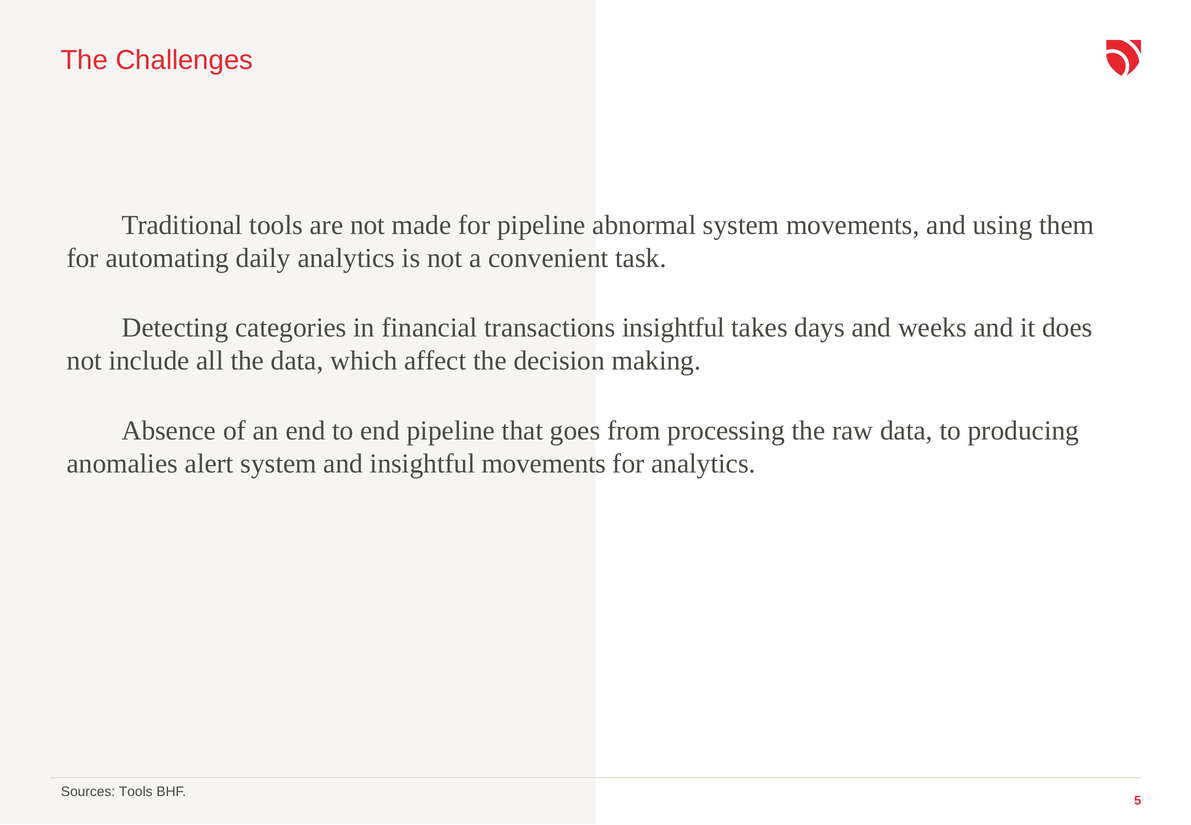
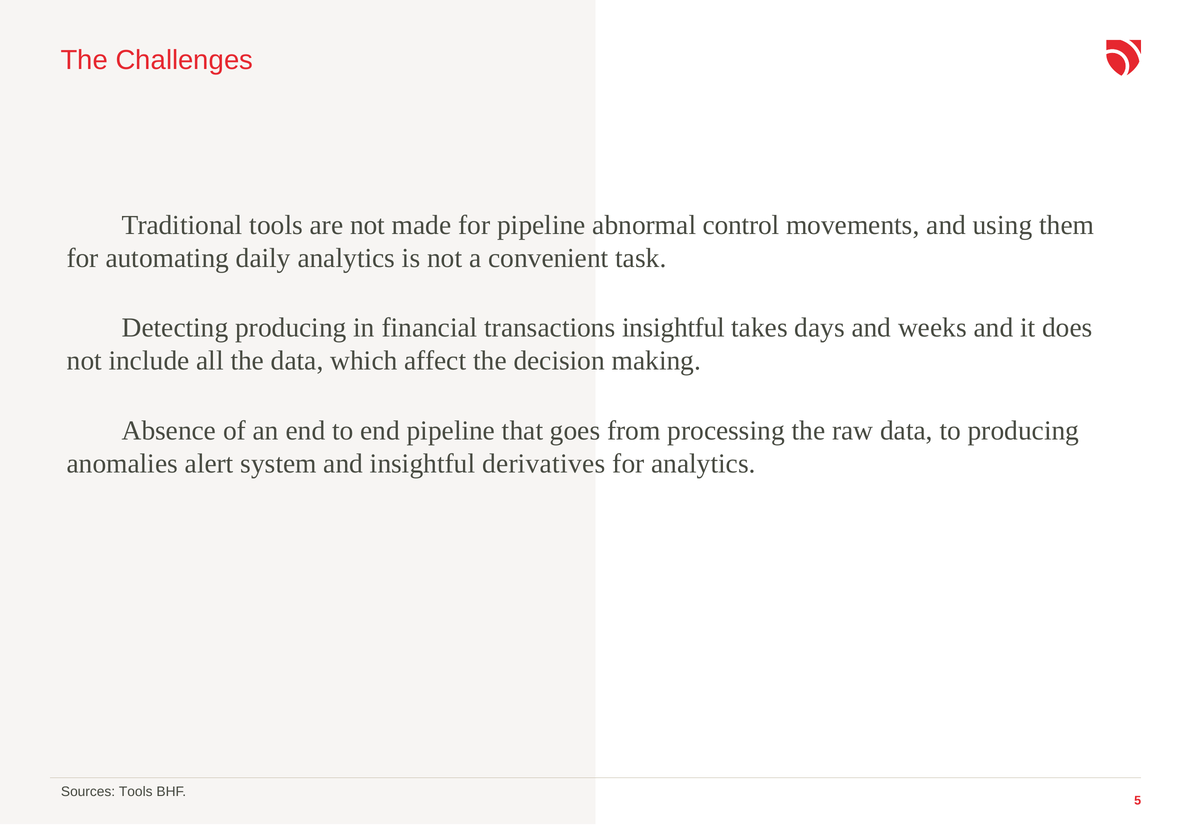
abnormal system: system -> control
Detecting categories: categories -> producing
insightful movements: movements -> derivatives
